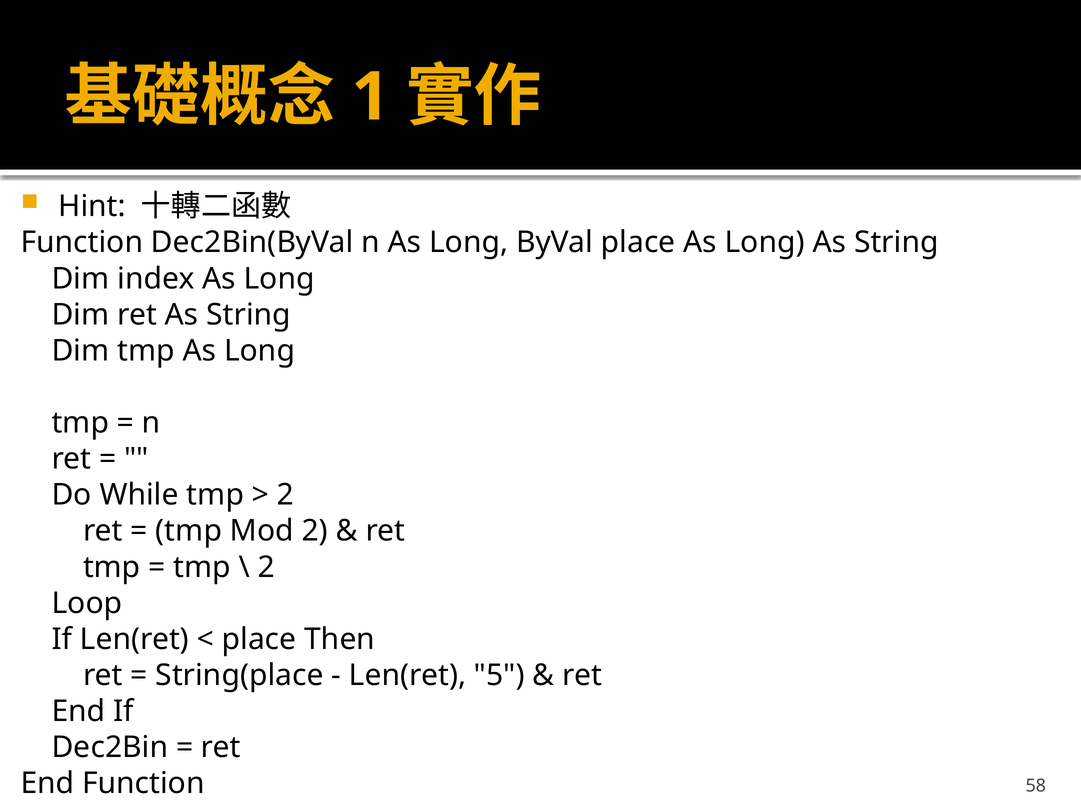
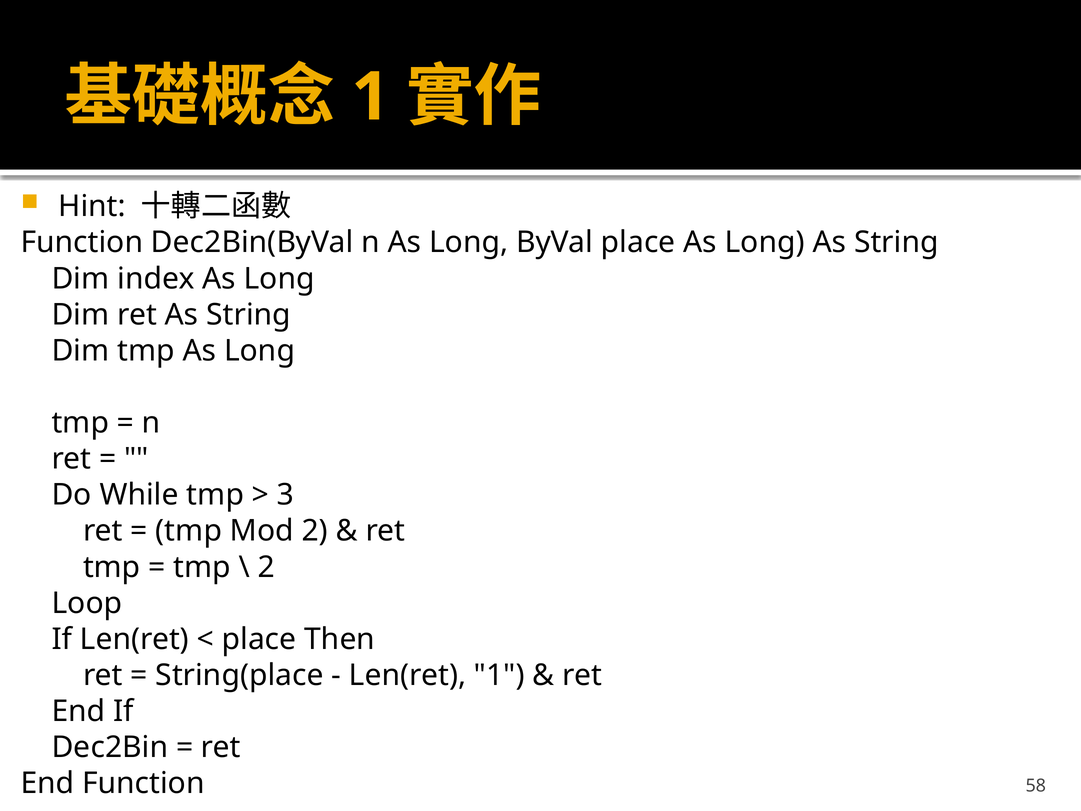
2 at (285, 495): 2 -> 3
Len(ret 5: 5 -> 1
